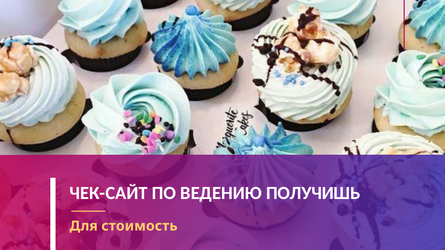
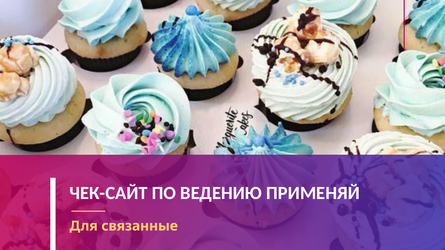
ПОЛУЧИШЬ: ПОЛУЧИШЬ -> ПРИМЕНЯЙ
стоимость: стоимость -> связанные
